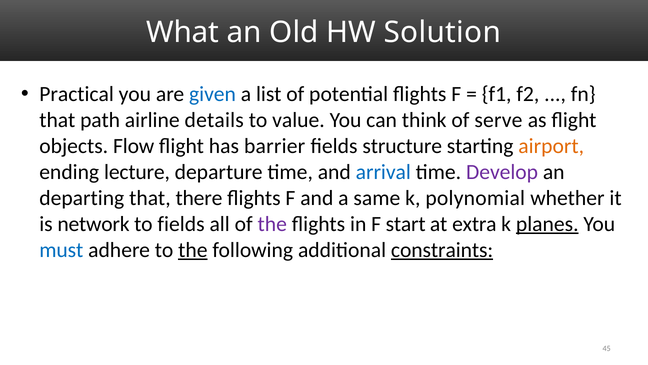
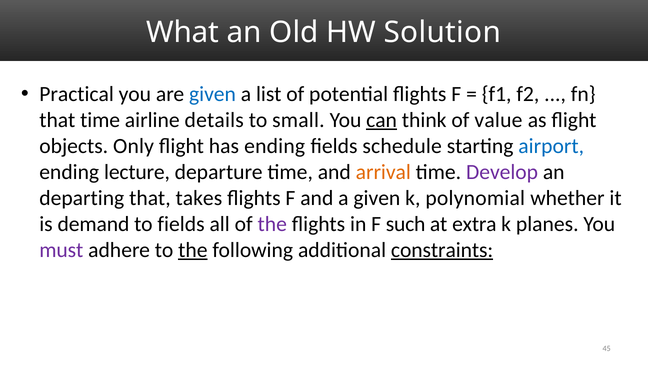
that path: path -> time
value: value -> small
can underline: none -> present
serve: serve -> value
Flow: Flow -> Only
has barrier: barrier -> ending
structure: structure -> schedule
airport colour: orange -> blue
arrival colour: blue -> orange
there: there -> takes
a same: same -> given
network: network -> demand
start: start -> such
planes underline: present -> none
must colour: blue -> purple
